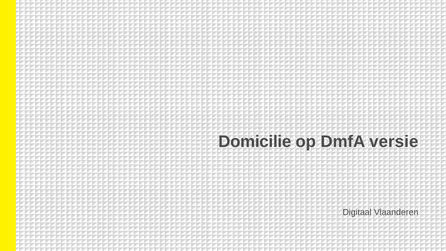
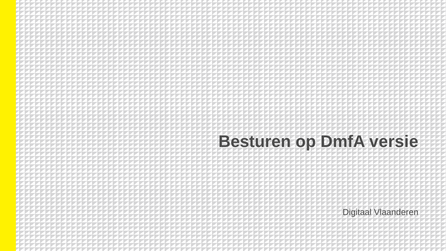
Domicilie: Domicilie -> Besturen
